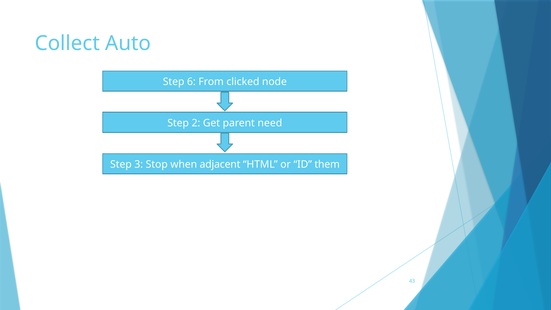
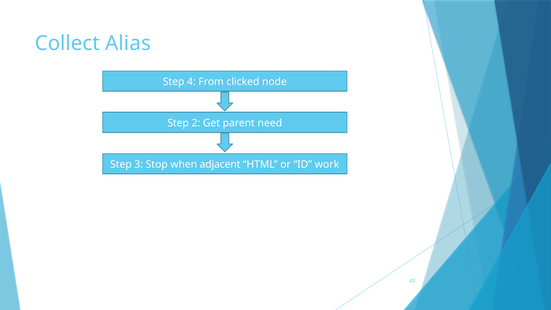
Auto: Auto -> Alias
6: 6 -> 4
them: them -> work
